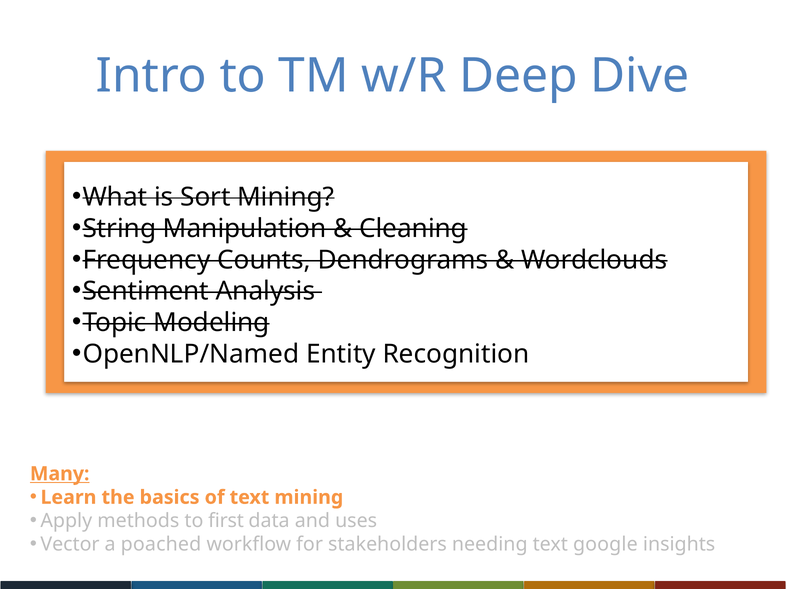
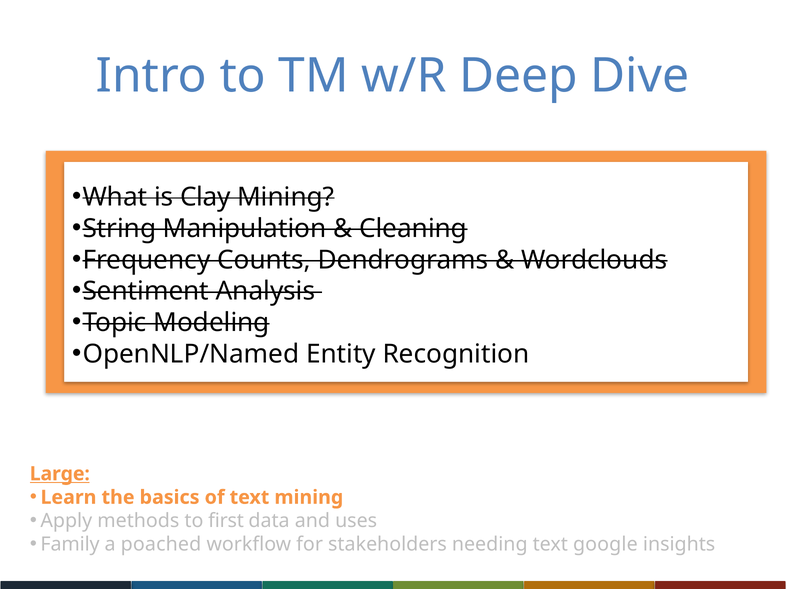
Sort: Sort -> Clay
Many: Many -> Large
Vector: Vector -> Family
